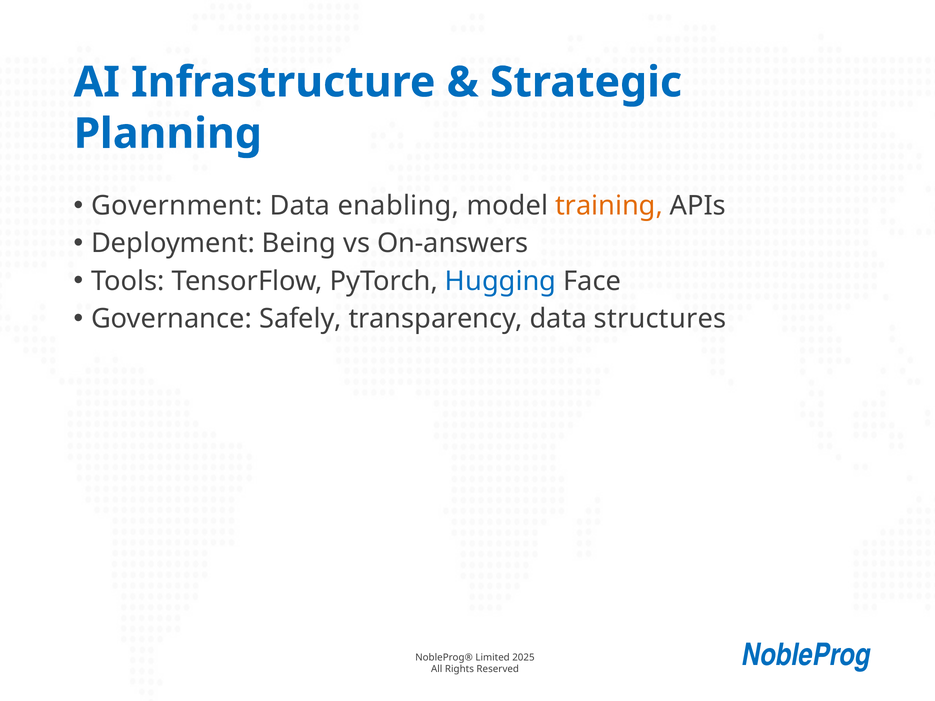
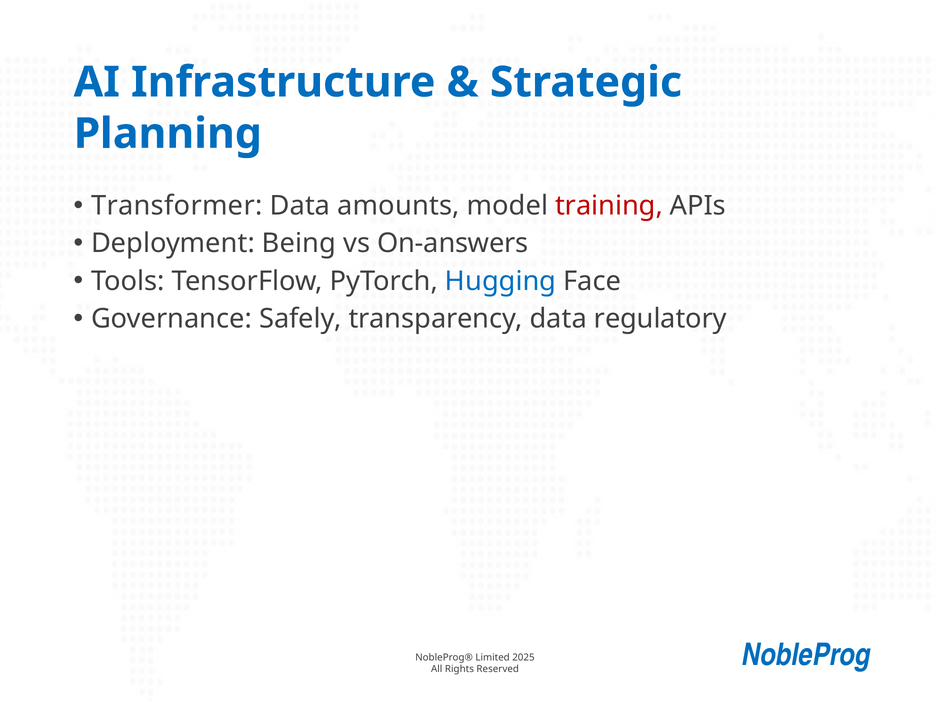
Government: Government -> Transformer
enabling: enabling -> amounts
training colour: orange -> red
structures: structures -> regulatory
